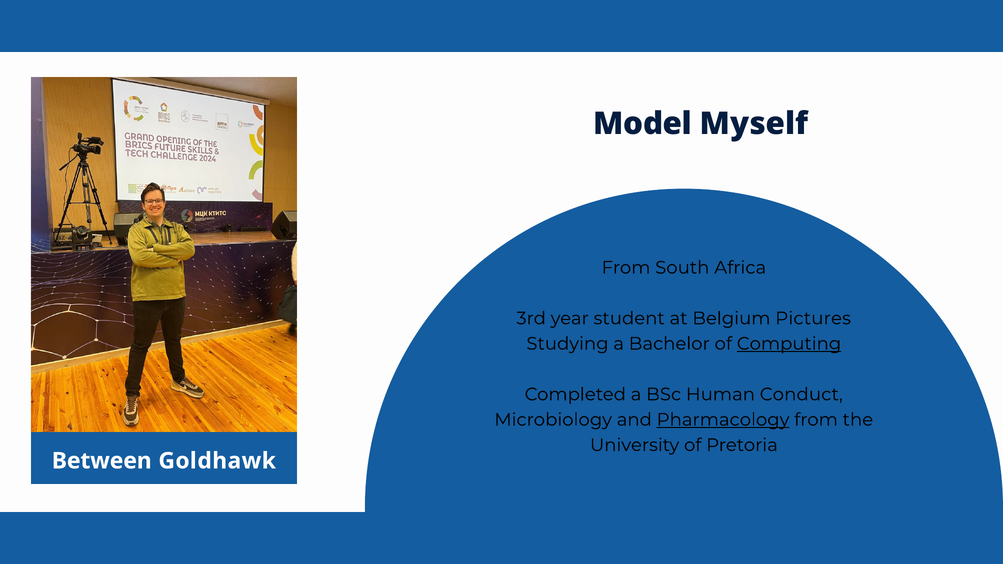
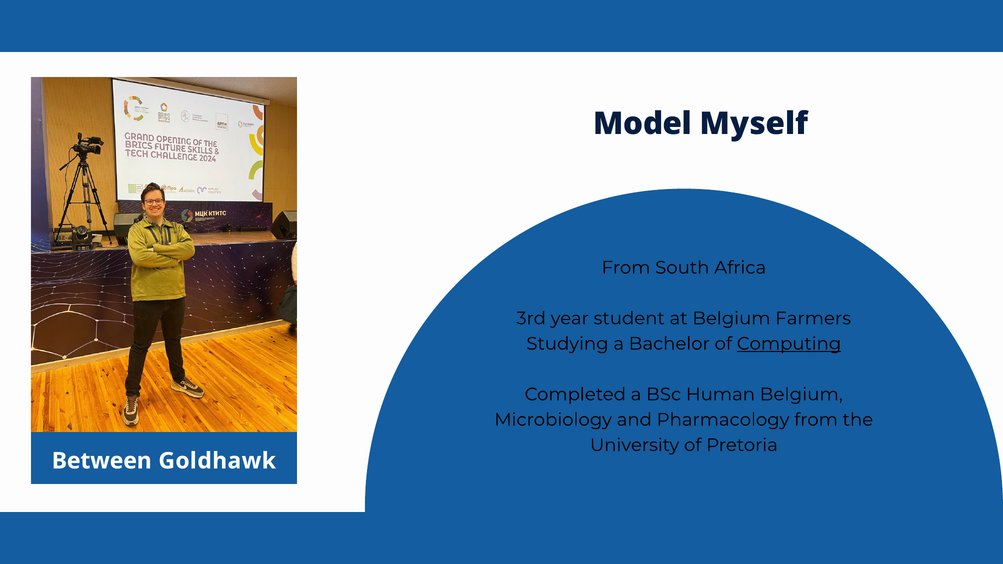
Pictures: Pictures -> Farmers
Human Conduct: Conduct -> Belgium
Pharmacology underline: present -> none
